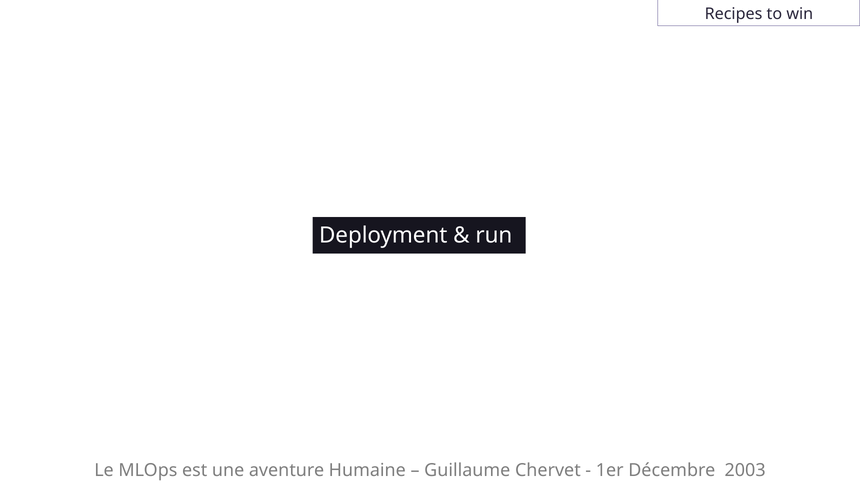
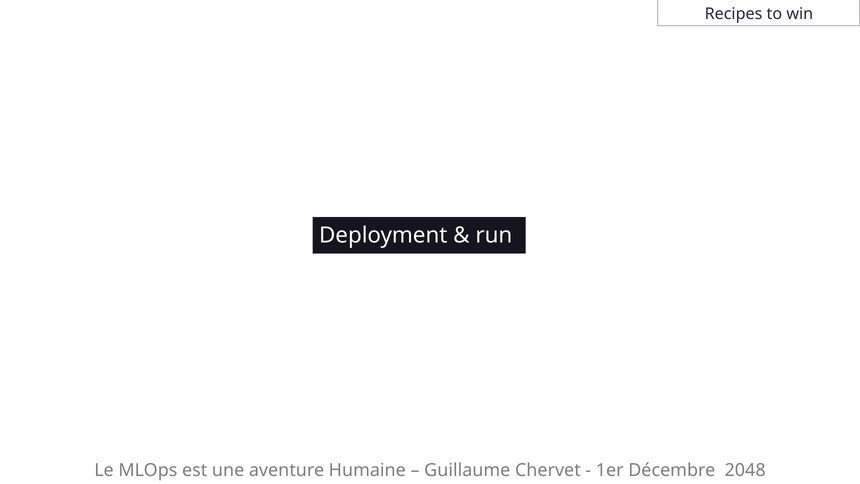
2003: 2003 -> 2048
